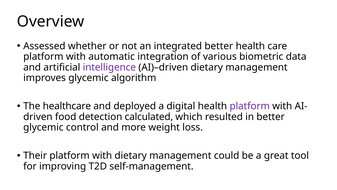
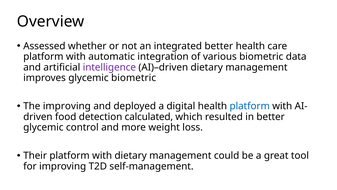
glycemic algorithm: algorithm -> biometric
healthcare at (67, 106): healthcare -> improving
platform at (250, 106) colour: purple -> blue
